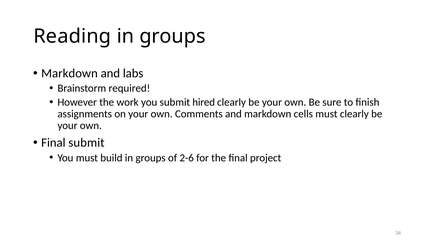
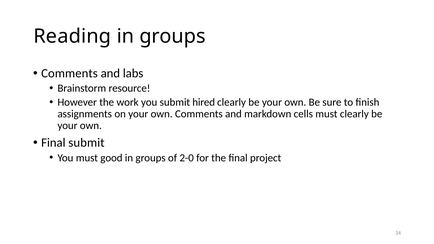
Markdown at (69, 73): Markdown -> Comments
required: required -> resource
build: build -> good
2-6: 2-6 -> 2-0
